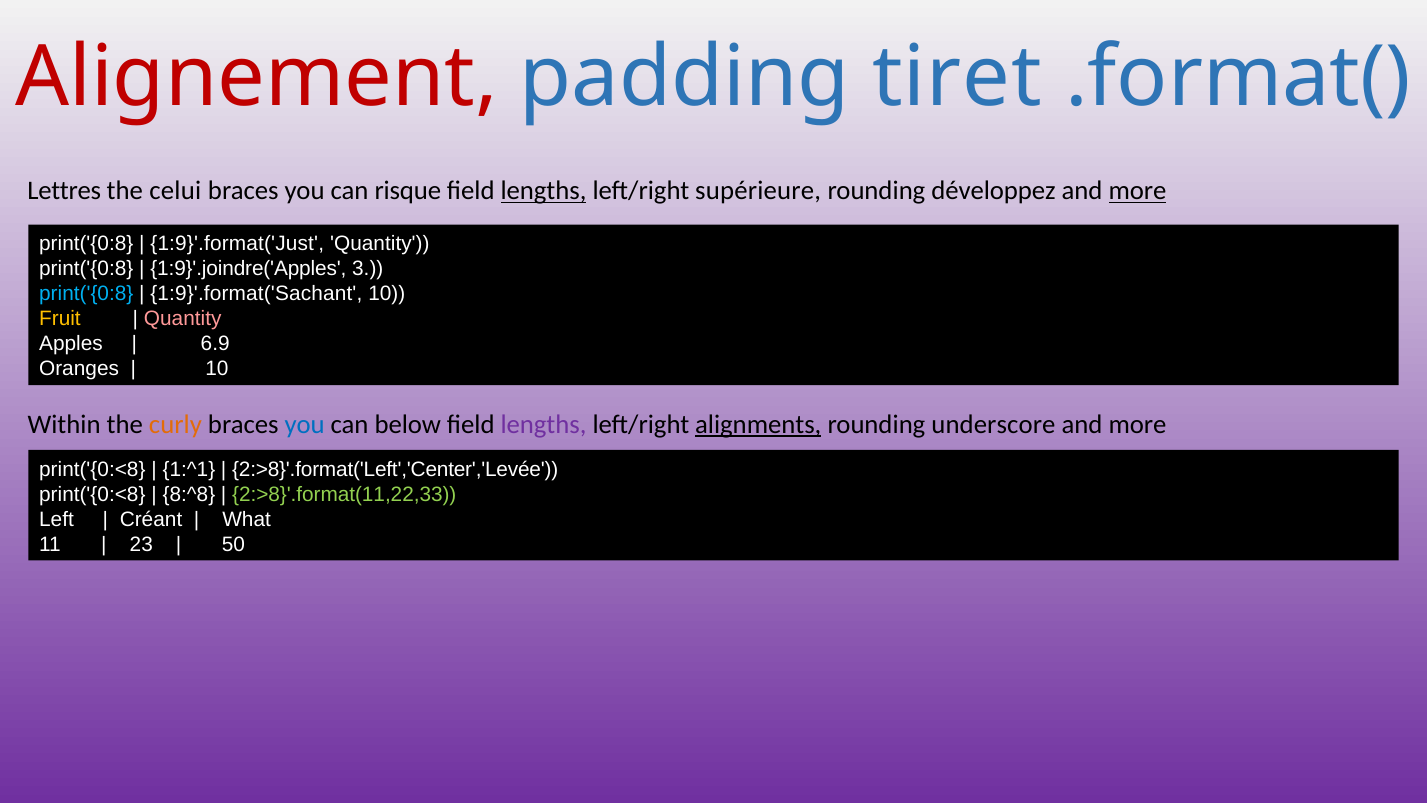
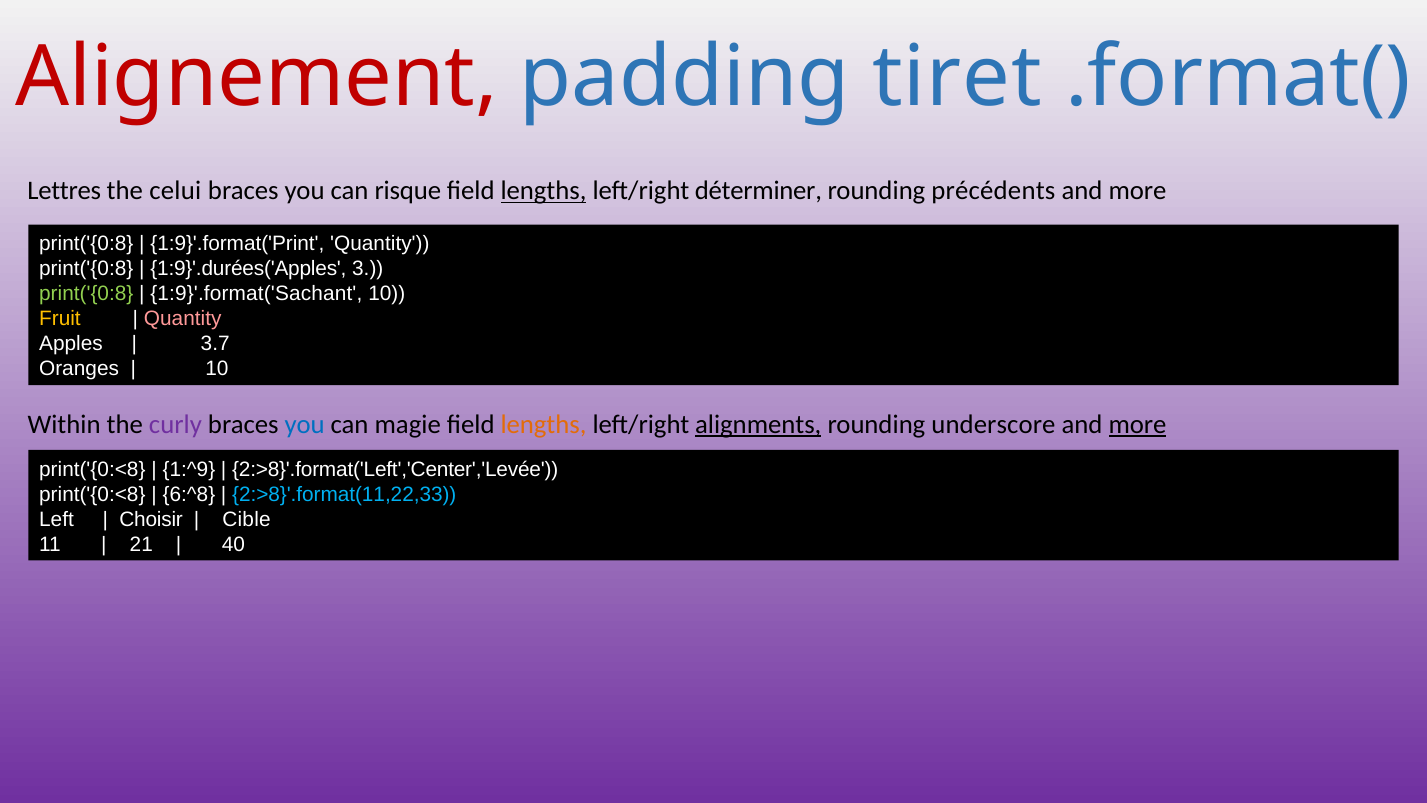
supérieure: supérieure -> déterminer
développez: développez -> précédents
more at (1137, 191) underline: present -> none
1:9}'.format('Just: 1:9}'.format('Just -> 1:9}'.format('Print
1:9}'.joindre('Apples: 1:9}'.joindre('Apples -> 1:9}'.durées('Apples
print('{0:8 at (86, 294) colour: light blue -> light green
6.9: 6.9 -> 3.7
curly colour: orange -> purple
below: below -> magie
lengths at (544, 424) colour: purple -> orange
more at (1137, 424) underline: none -> present
1:^1: 1:^1 -> 1:^9
8:^8: 8:^8 -> 6:^8
2:>8}'.format(11,22,33 colour: light green -> light blue
Créant: Créant -> Choisir
What: What -> Cible
23: 23 -> 21
50: 50 -> 40
